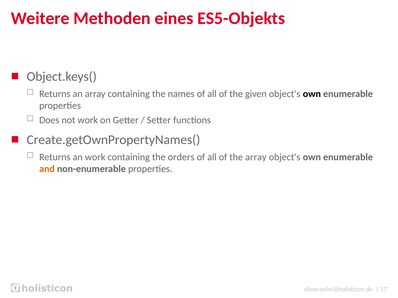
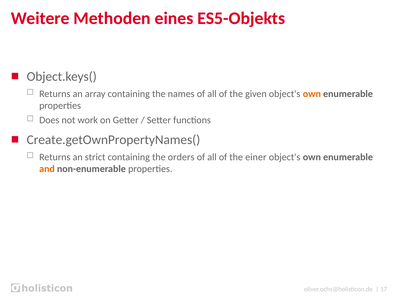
own at (312, 94) colour: black -> orange
an work: work -> strict
the array: array -> einer
